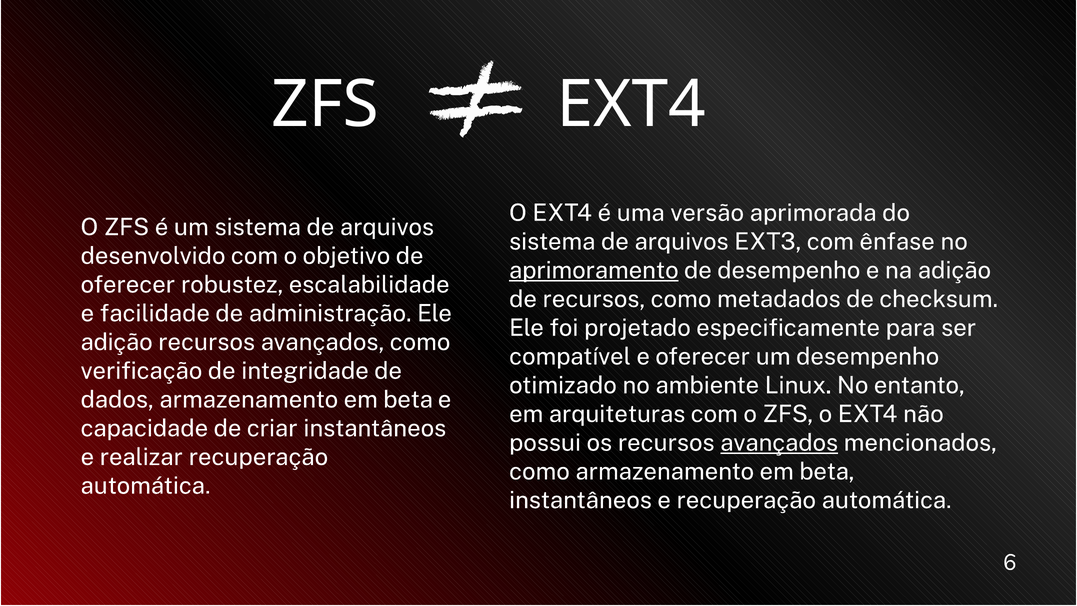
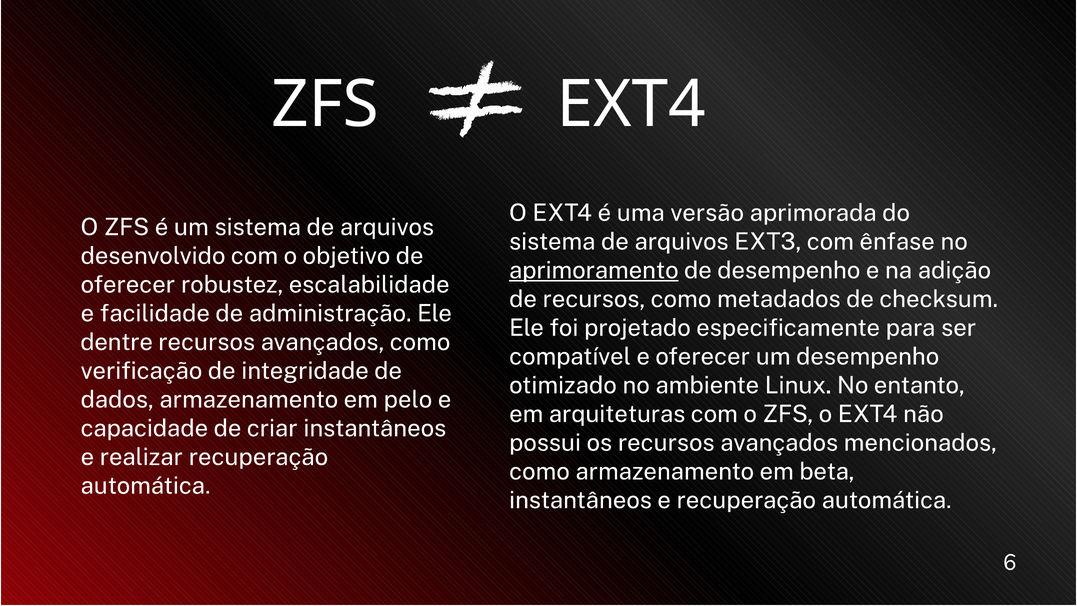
adição at (117, 342): adição -> dentre
dados armazenamento em beta: beta -> pelo
avançados at (779, 443) underline: present -> none
